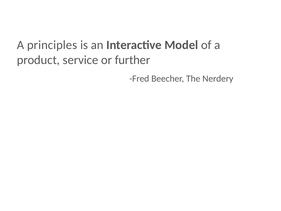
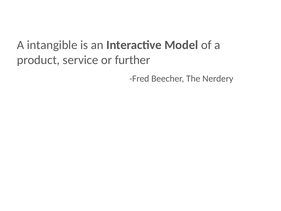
principles: principles -> intangible
